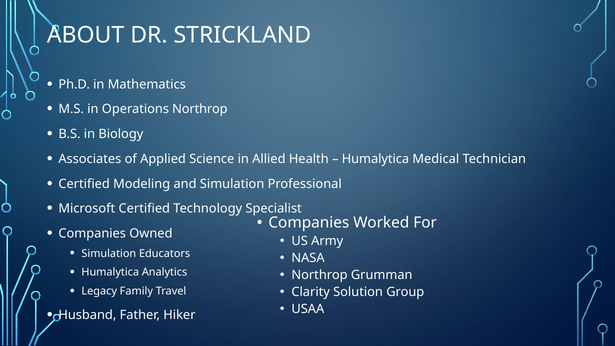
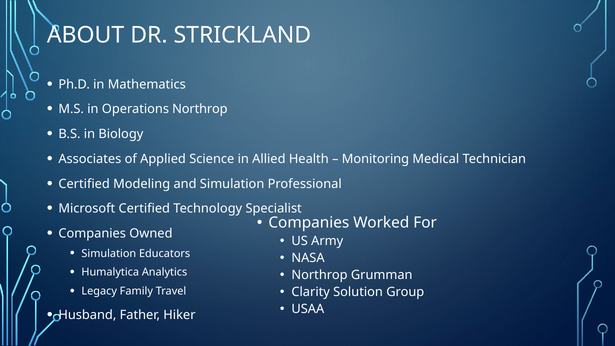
Humalytica at (375, 159): Humalytica -> Monitoring
